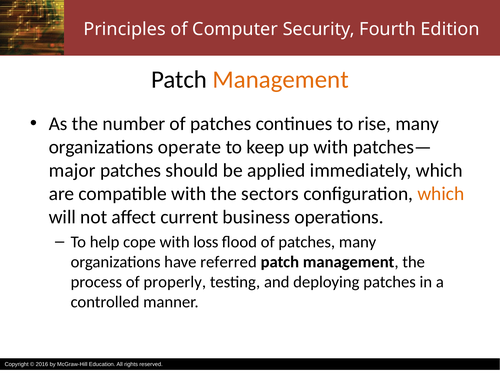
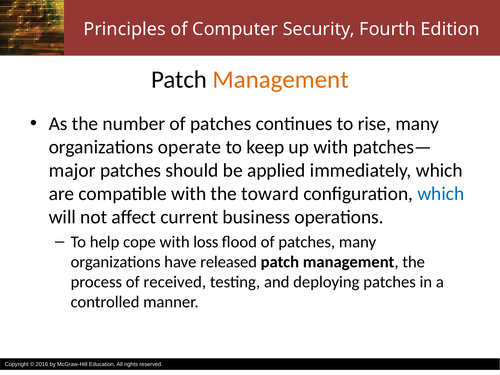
sectors: sectors -> toward
which at (441, 194) colour: orange -> blue
referred: referred -> released
properly: properly -> received
